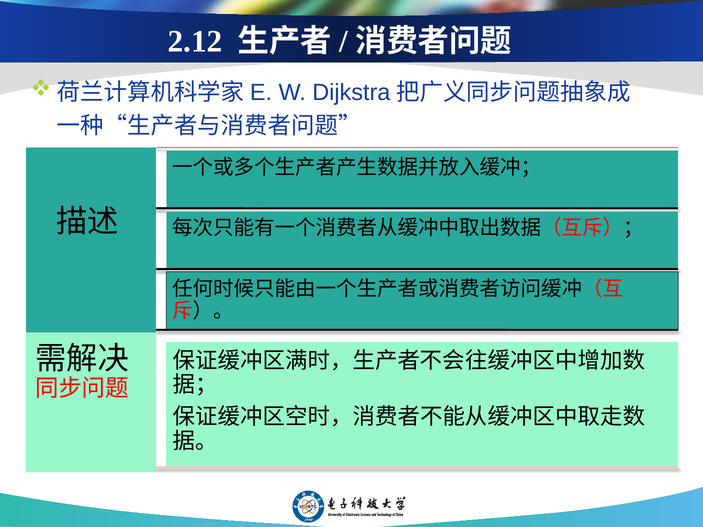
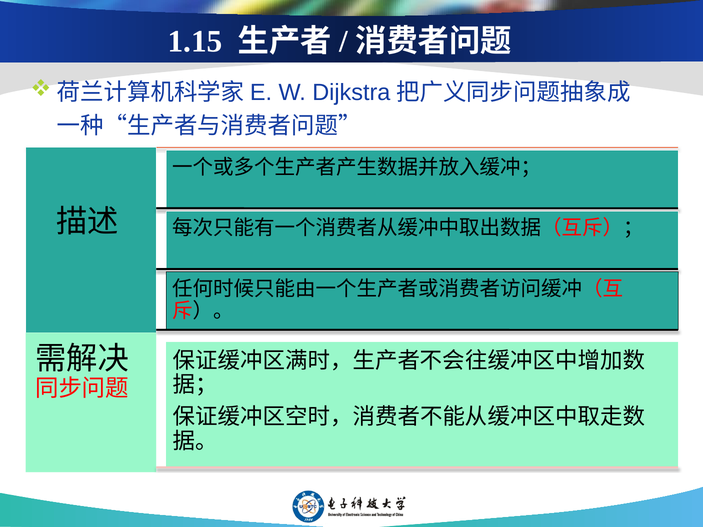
2.12: 2.12 -> 1.15
